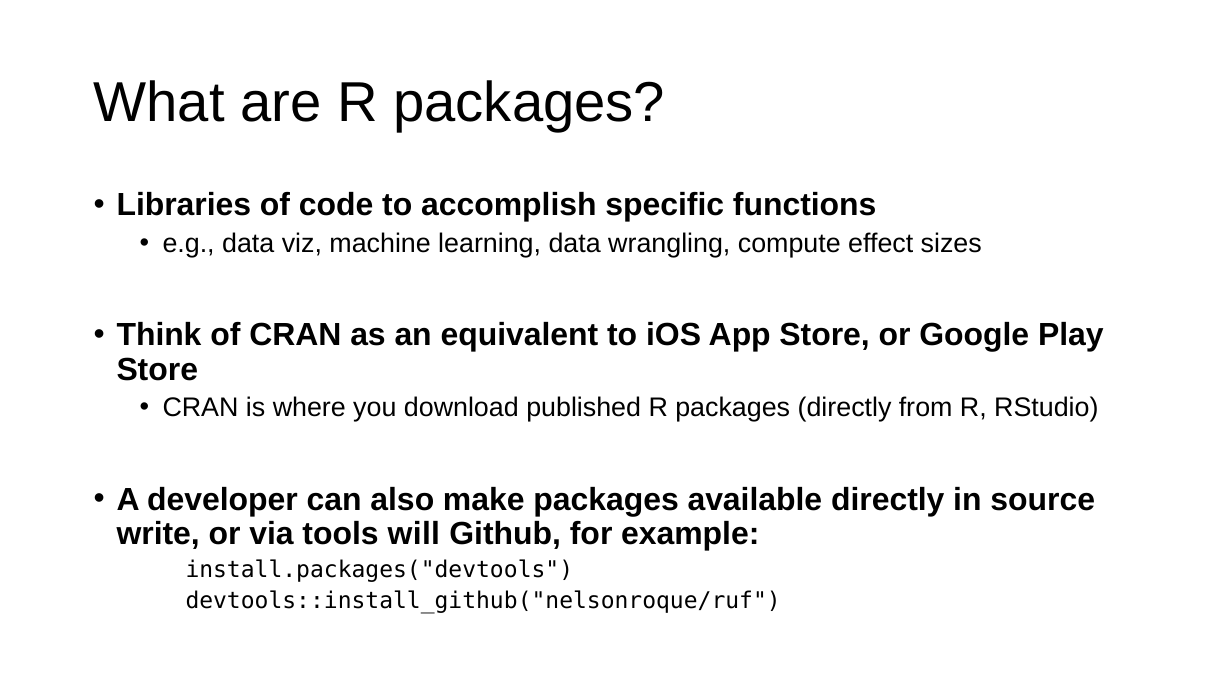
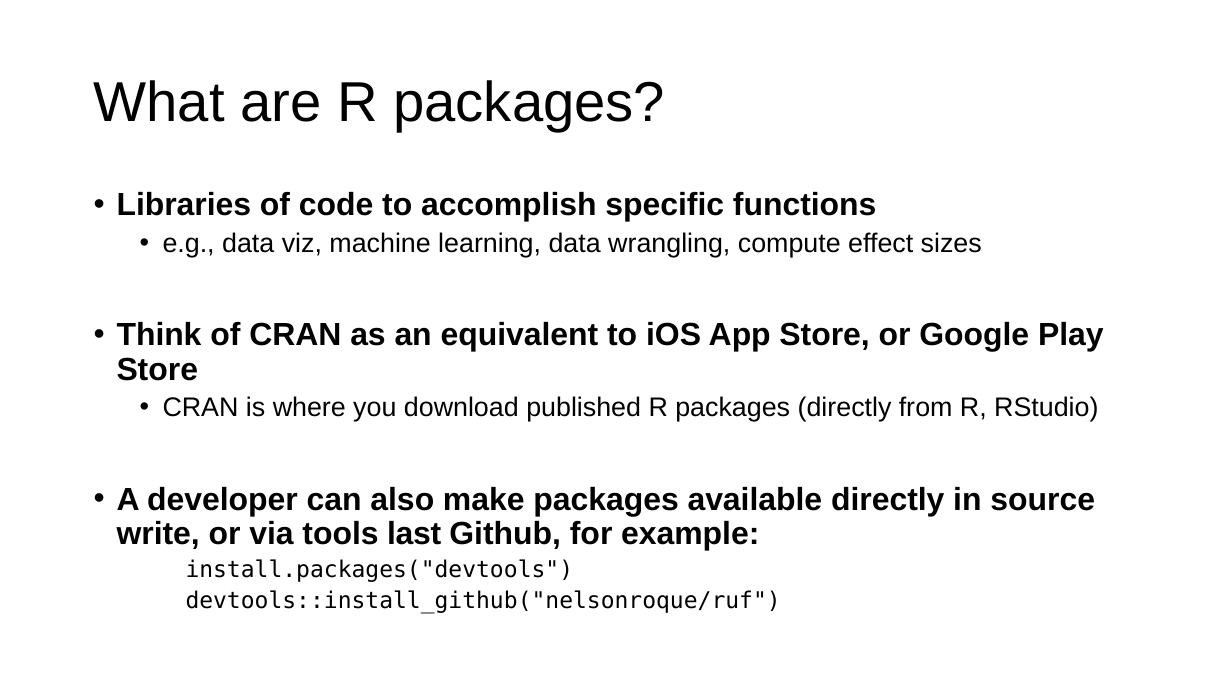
will: will -> last
